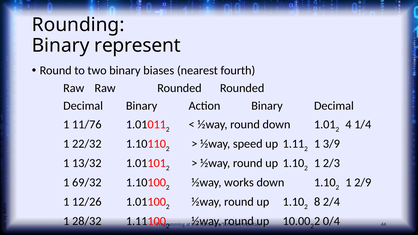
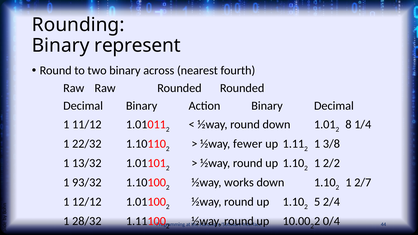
biases: biases -> across
11/76: 11/76 -> 11/12
4: 4 -> 8
speed: speed -> fewer
3/9: 3/9 -> 3/8
2/3: 2/3 -> 2/2
69/32: 69/32 -> 93/32
2/9: 2/9 -> 2/7
12/26: 12/26 -> 12/12
8: 8 -> 5
